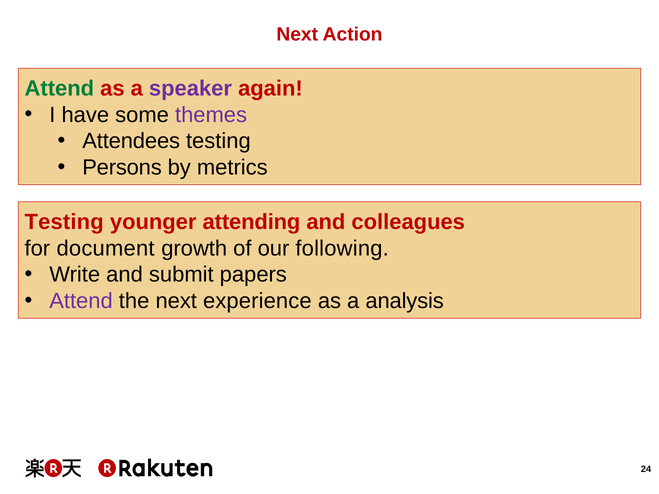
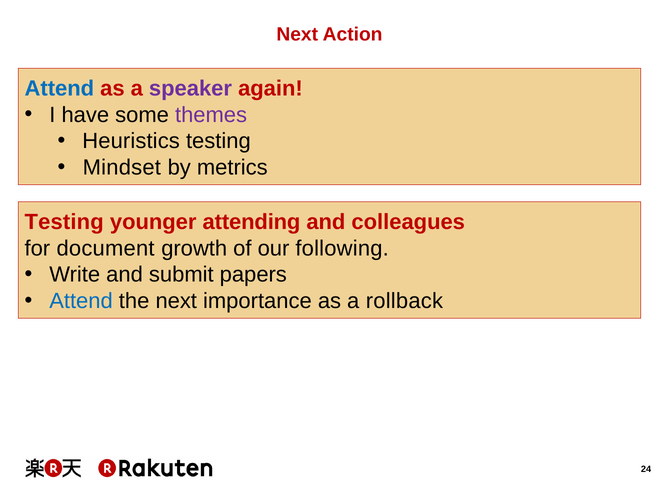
Attend at (59, 88) colour: green -> blue
Attendees: Attendees -> Heuristics
Persons: Persons -> Mindset
Attend at (81, 301) colour: purple -> blue
experience: experience -> importance
analysis: analysis -> rollback
